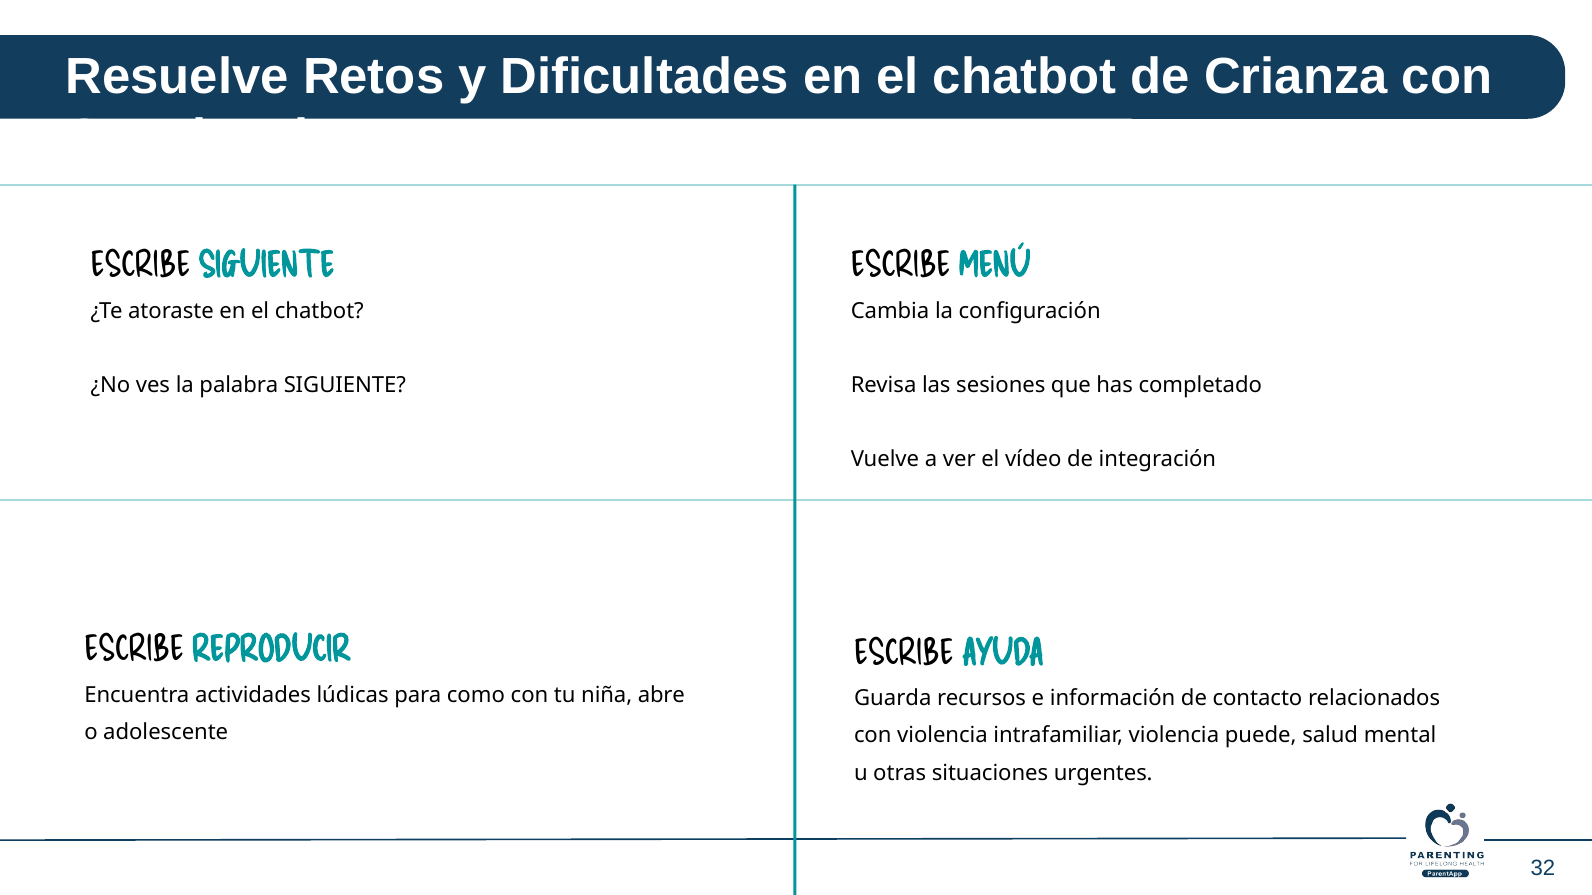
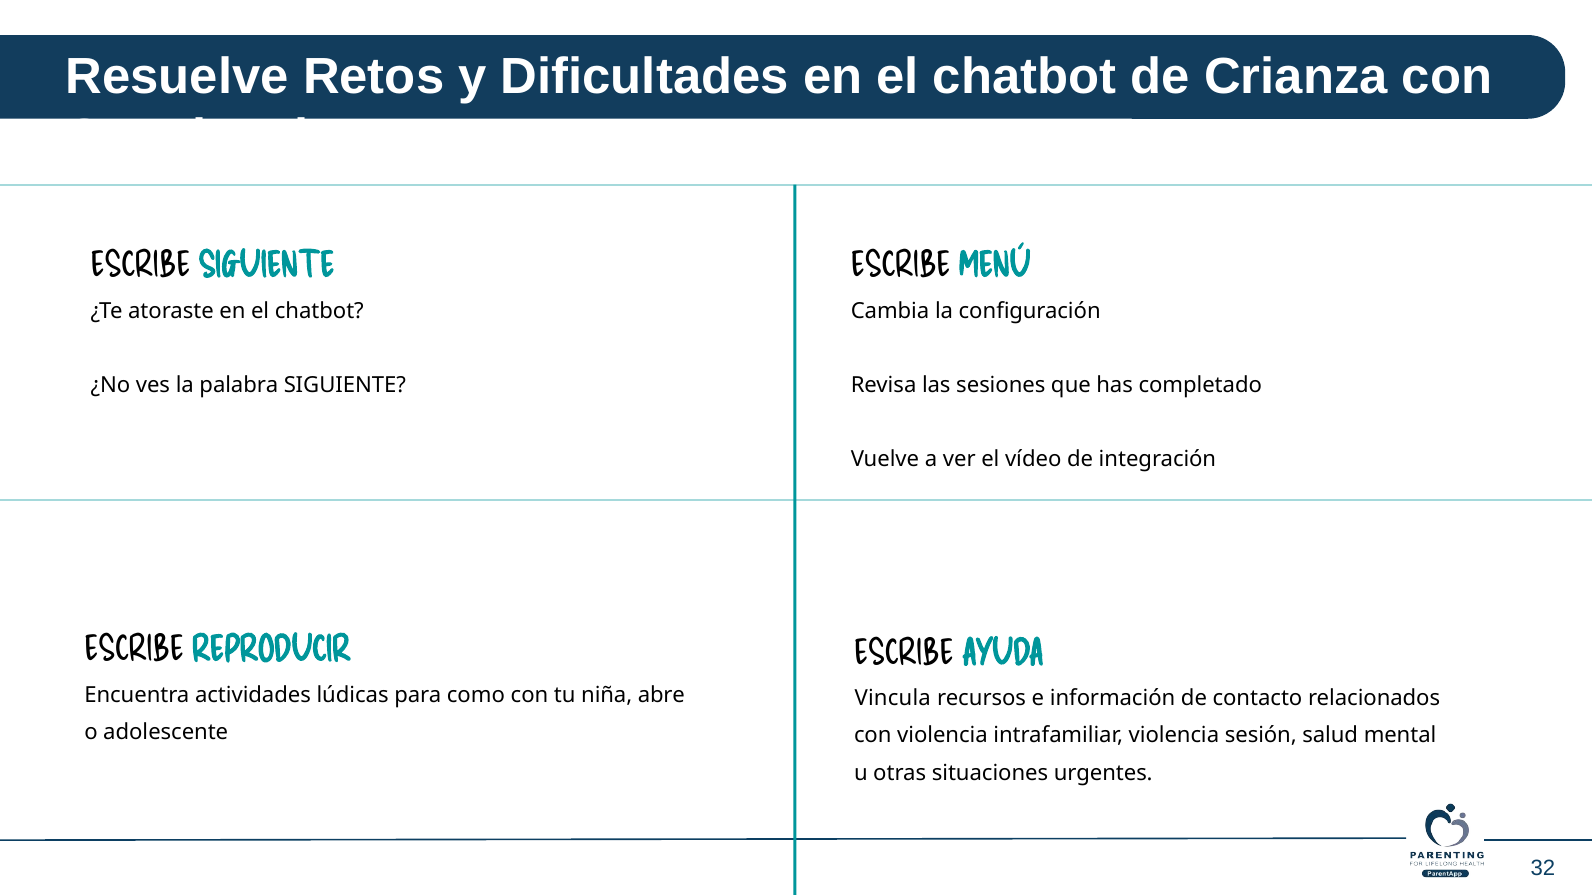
Guarda: Guarda -> Vincula
puede: puede -> sesión
